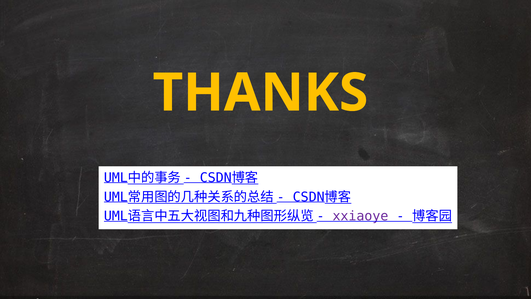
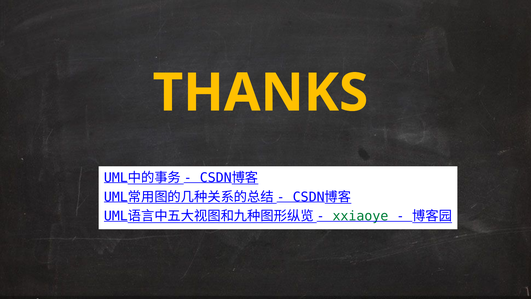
xxiaoye colour: purple -> green
